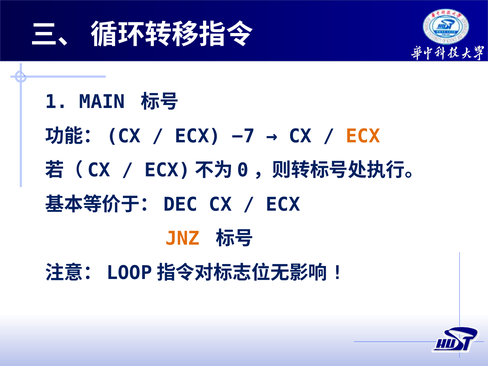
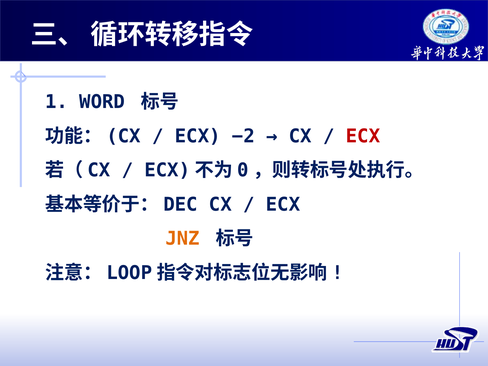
MAIN: MAIN -> WORD
−7: −7 -> −2
ECX at (363, 136) colour: orange -> red
